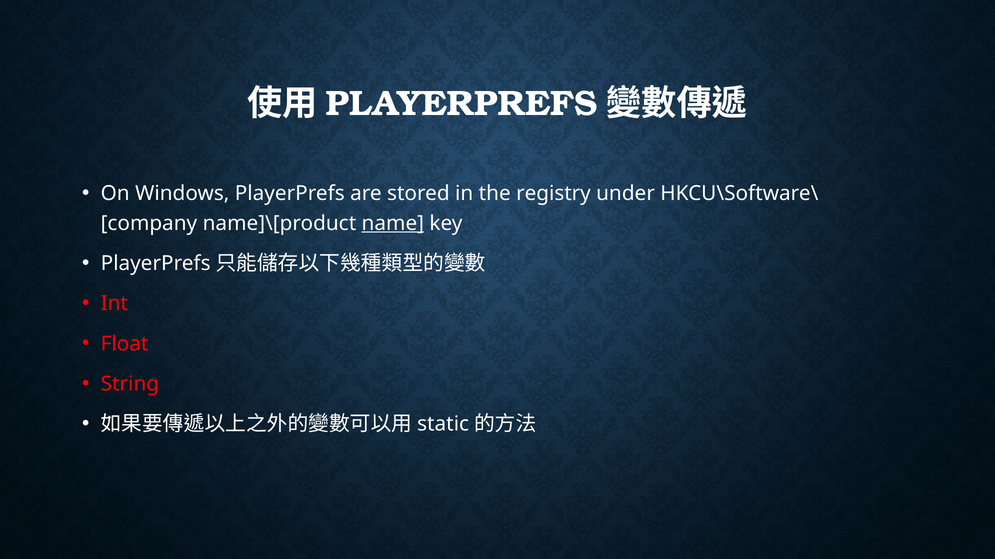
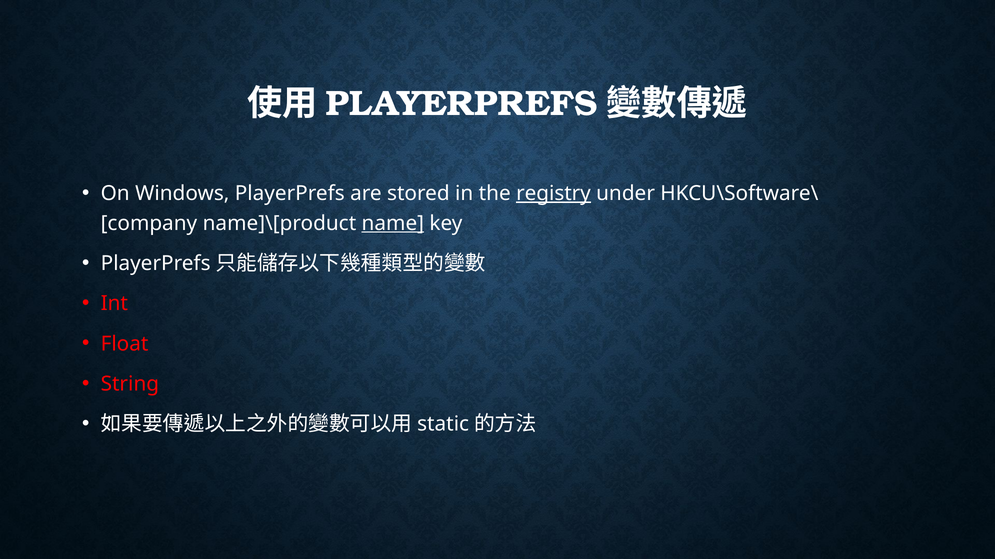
registry underline: none -> present
